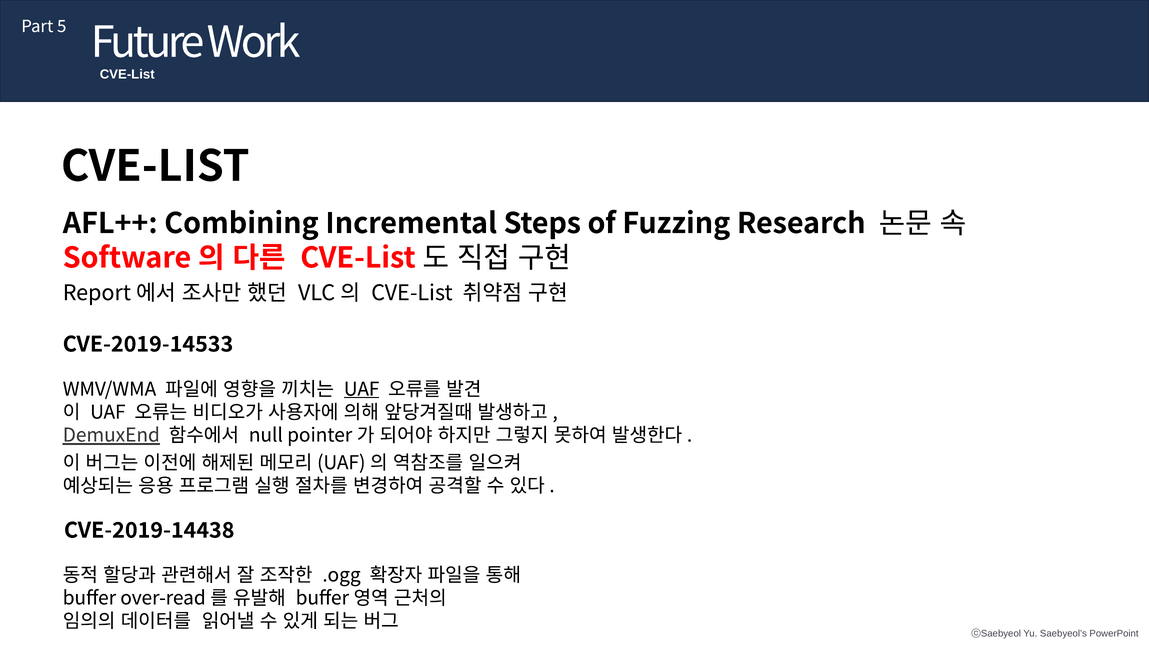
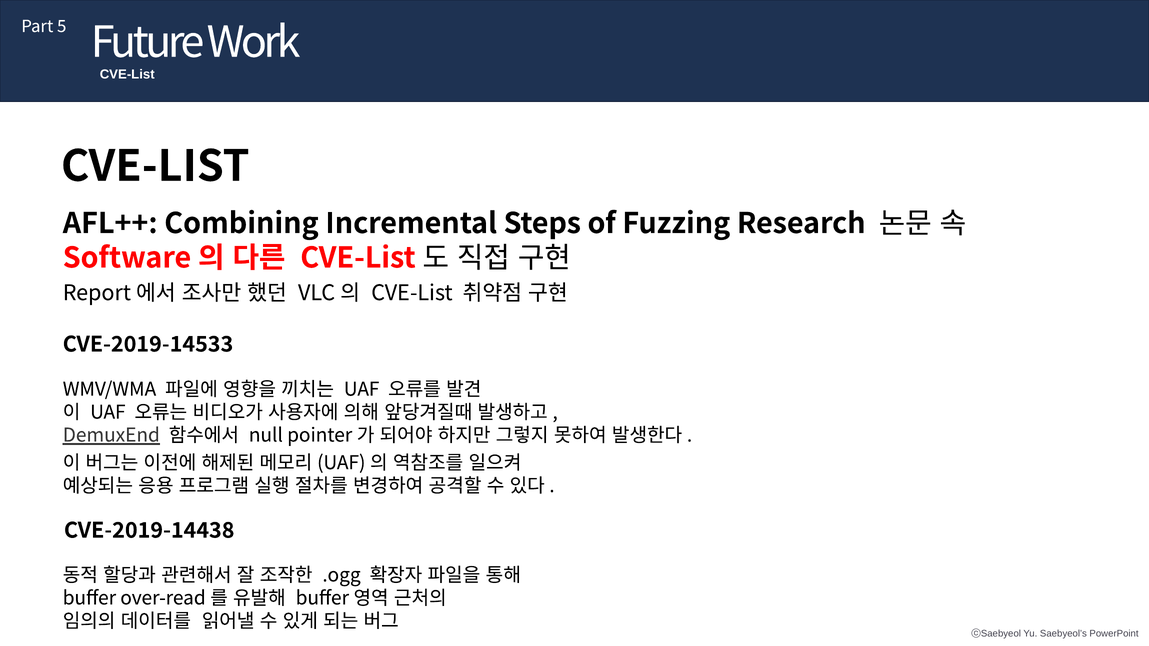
UAF at (362, 390) underline: present -> none
